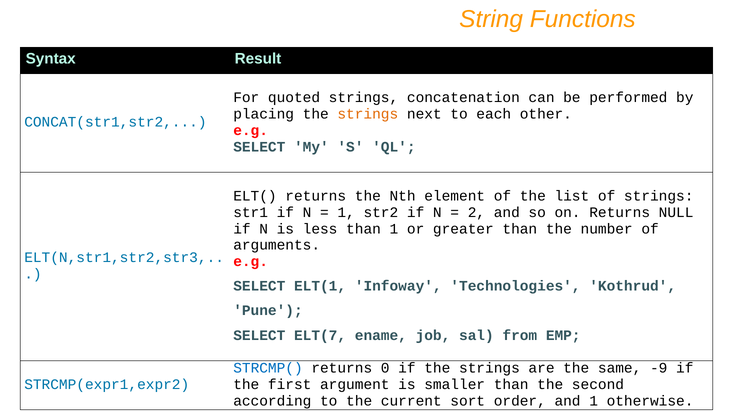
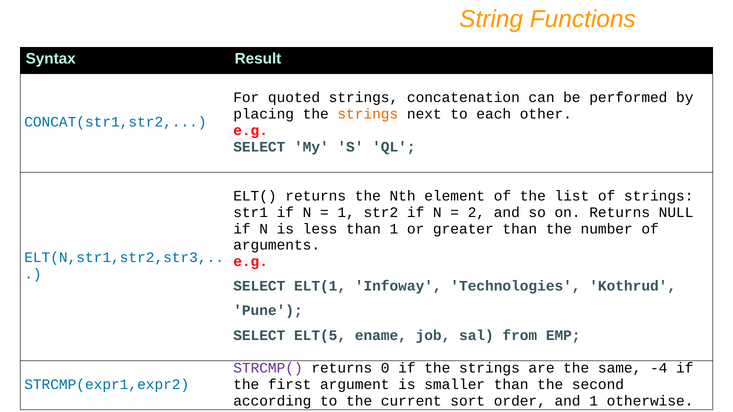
ELT(7: ELT(7 -> ELT(5
STRCMP( colour: blue -> purple
-9: -9 -> -4
